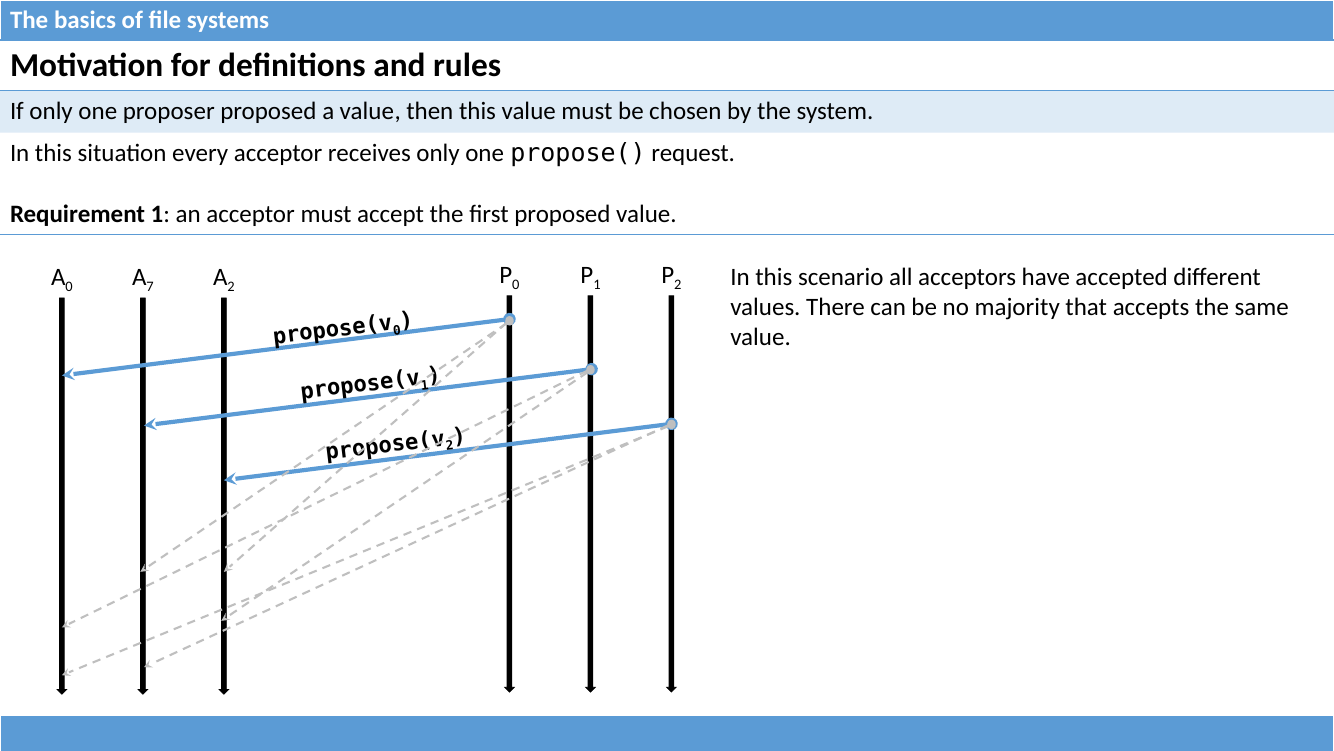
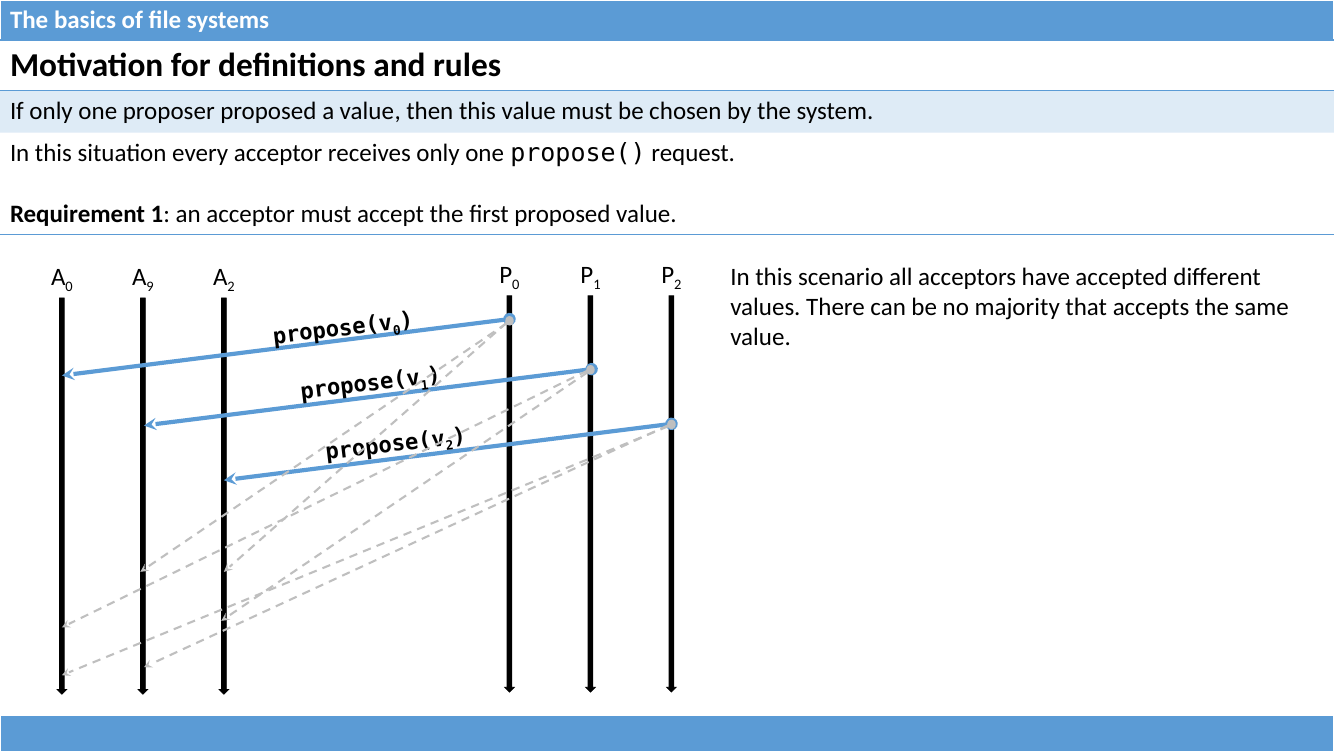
7: 7 -> 9
